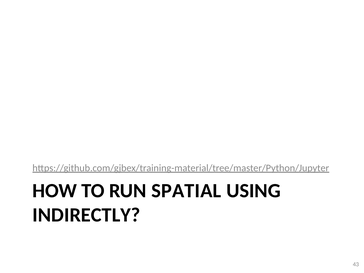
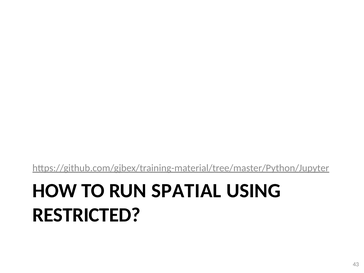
INDIRECTLY: INDIRECTLY -> RESTRICTED
